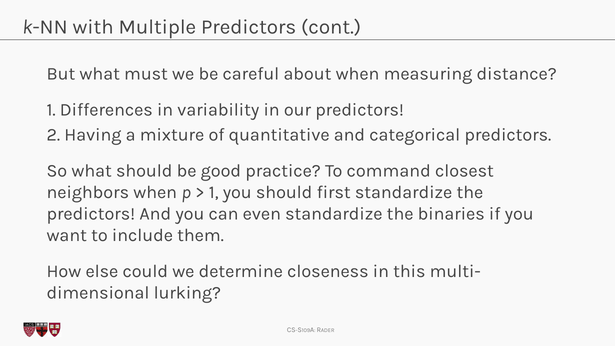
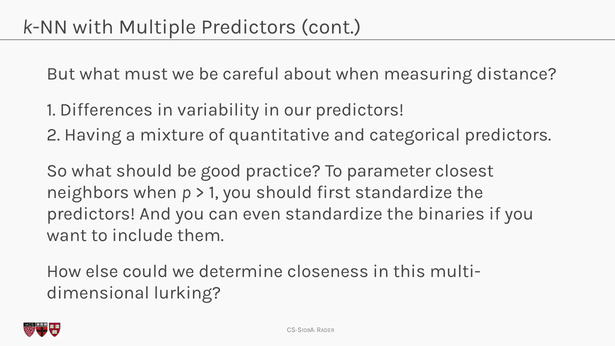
command: command -> parameter
